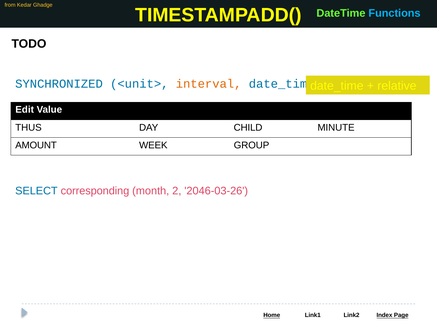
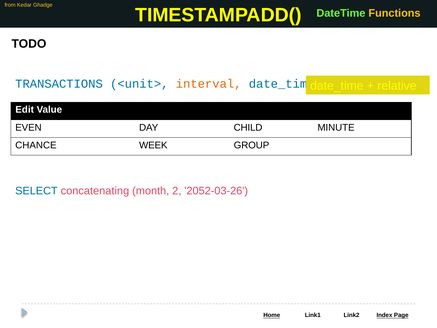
Functions colour: light blue -> yellow
SYNCHRONIZED: SYNCHRONIZED -> TRANSACTIONS
THUS: THUS -> EVEN
AMOUNT: AMOUNT -> CHANCE
corresponding: corresponding -> concatenating
2046-03-26: 2046-03-26 -> 2052-03-26
